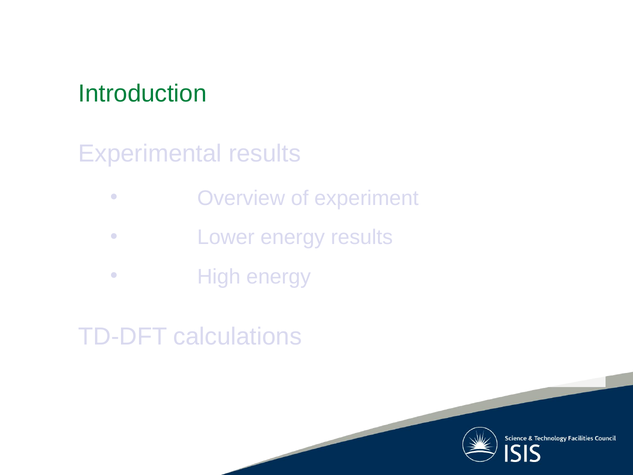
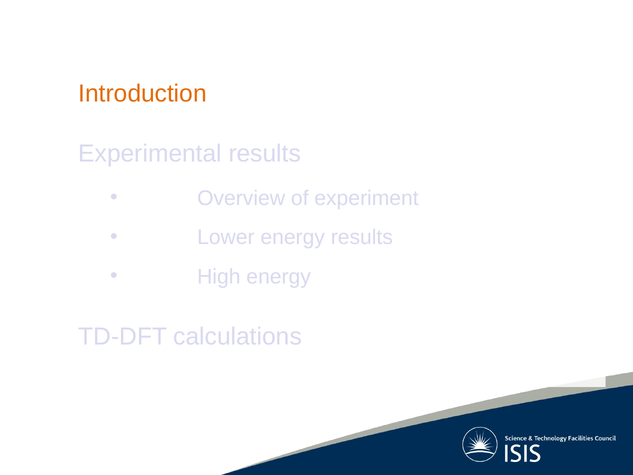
Introduction colour: green -> orange
